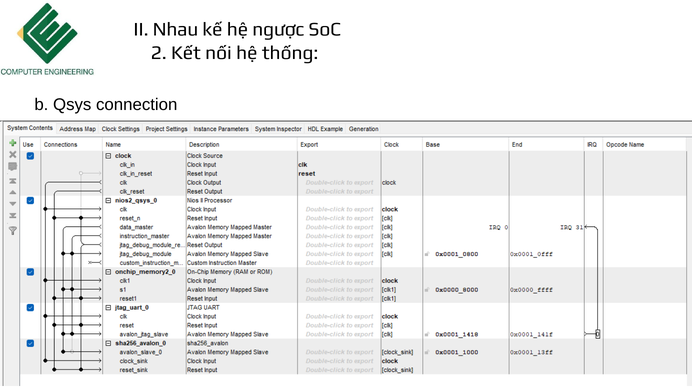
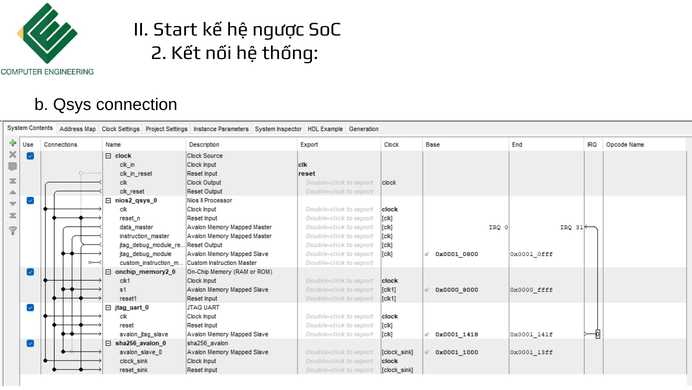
Nhau: Nhau -> Start
